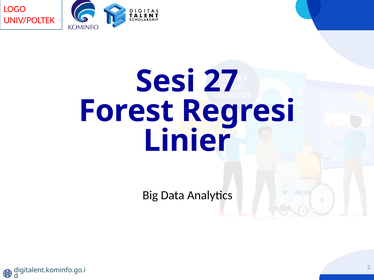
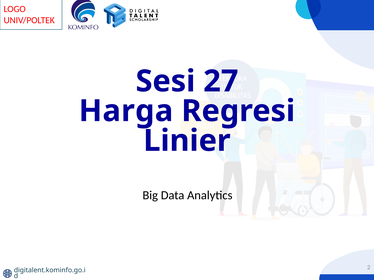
Forest: Forest -> Harga
